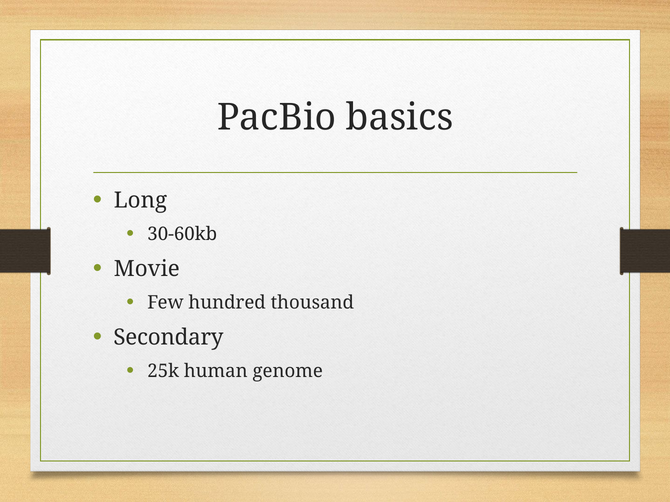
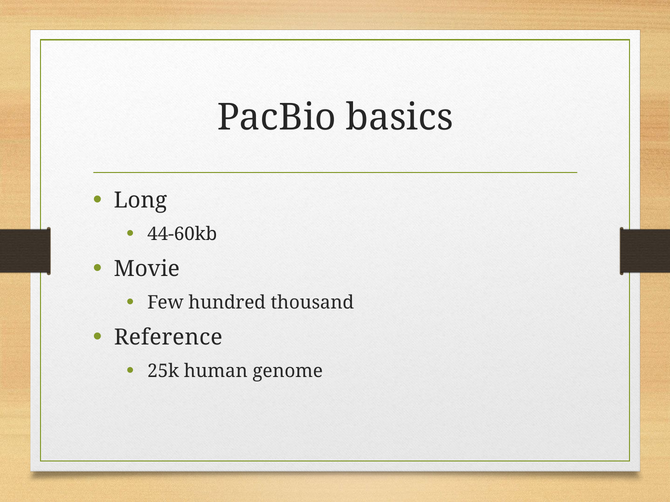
30-60kb: 30-60kb -> 44-60kb
Secondary: Secondary -> Reference
